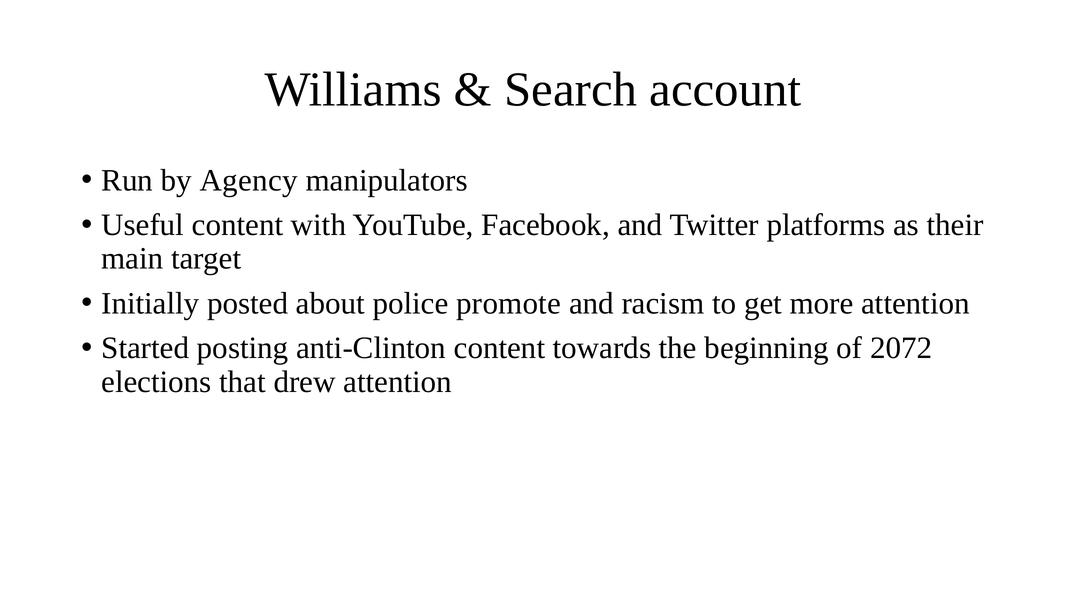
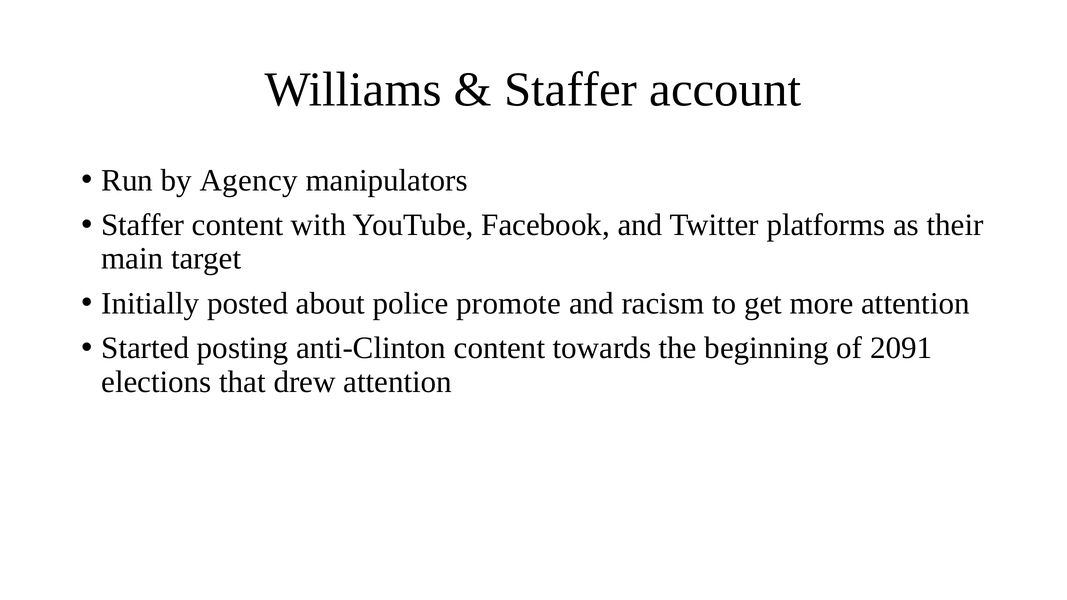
Search at (571, 90): Search -> Staffer
Useful at (143, 225): Useful -> Staffer
2072: 2072 -> 2091
